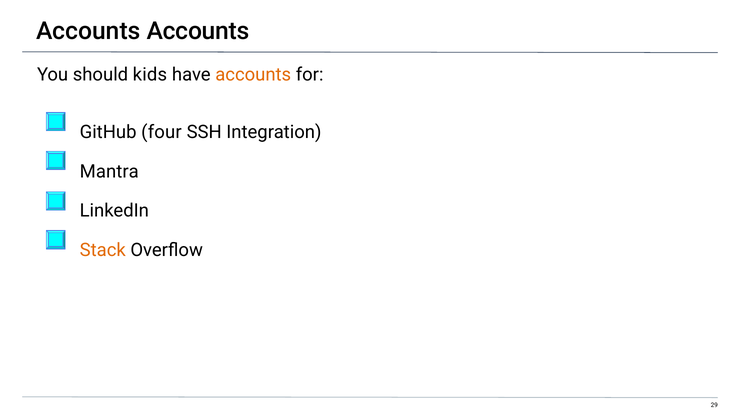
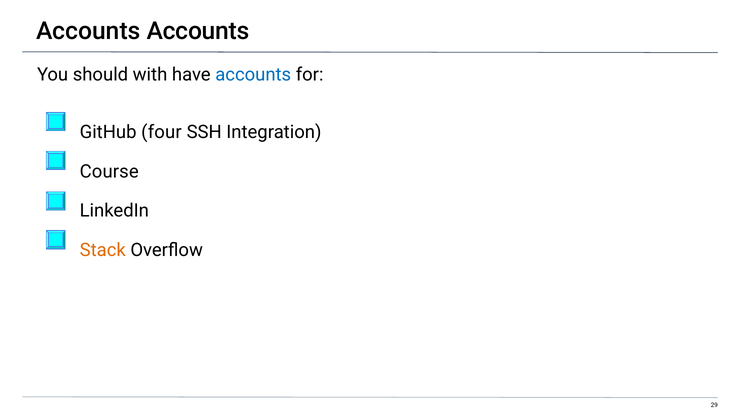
kids: kids -> with
accounts at (253, 75) colour: orange -> blue
Mantra: Mantra -> Course
